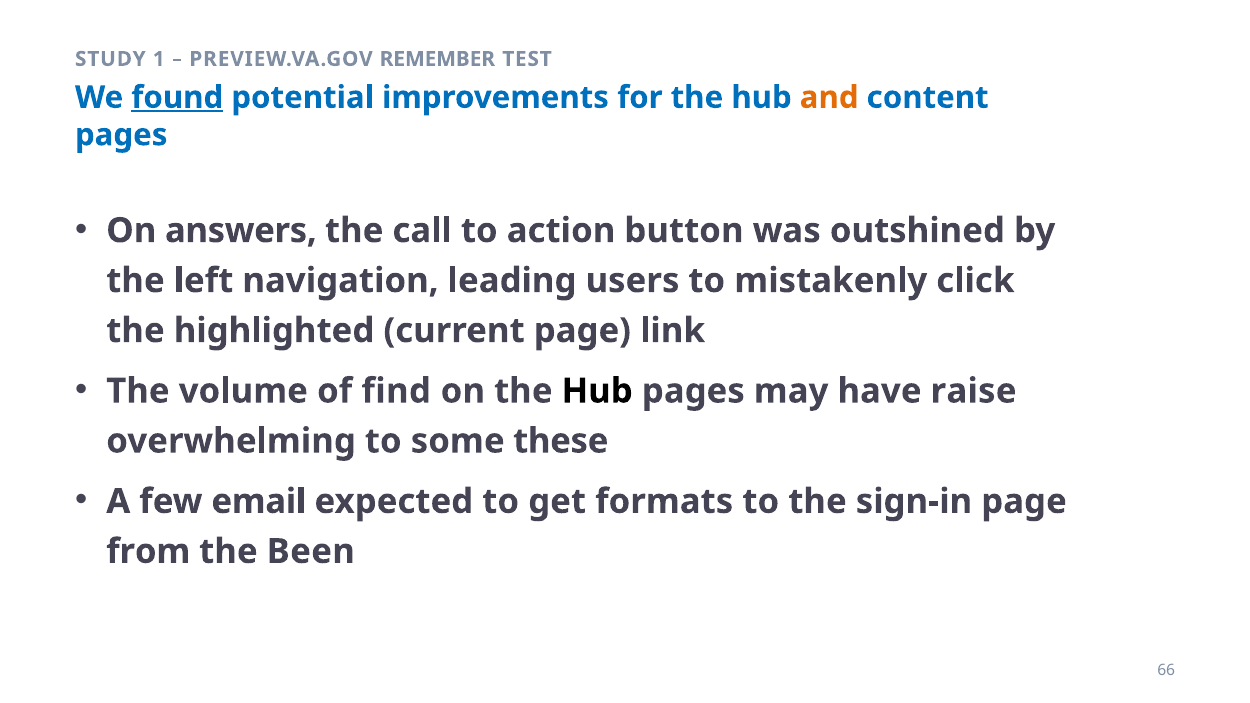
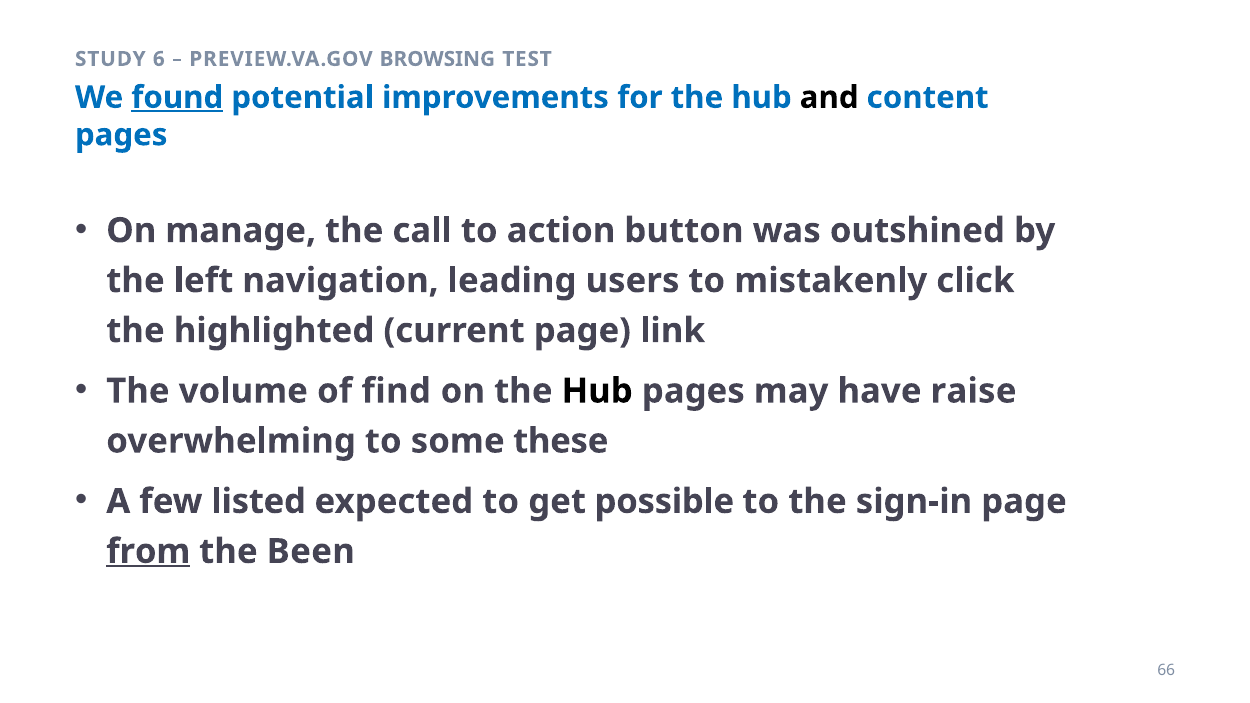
1: 1 -> 6
REMEMBER: REMEMBER -> BROWSING
and colour: orange -> black
answers: answers -> manage
email: email -> listed
formats: formats -> possible
from underline: none -> present
